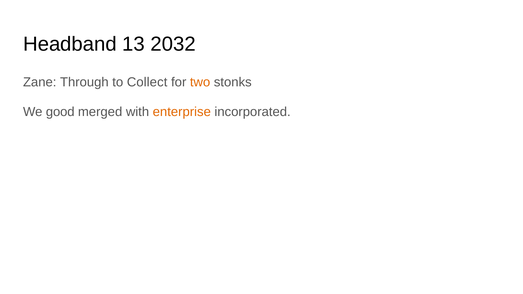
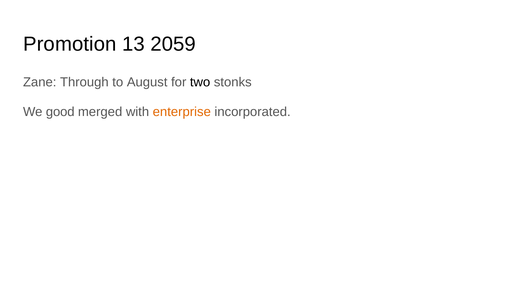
Headband: Headband -> Promotion
2032: 2032 -> 2059
Collect: Collect -> August
two colour: orange -> black
